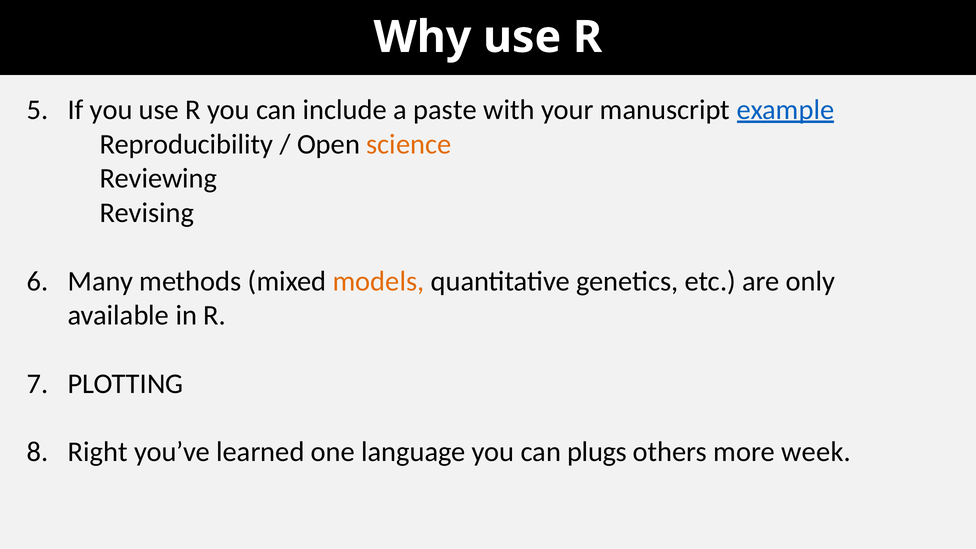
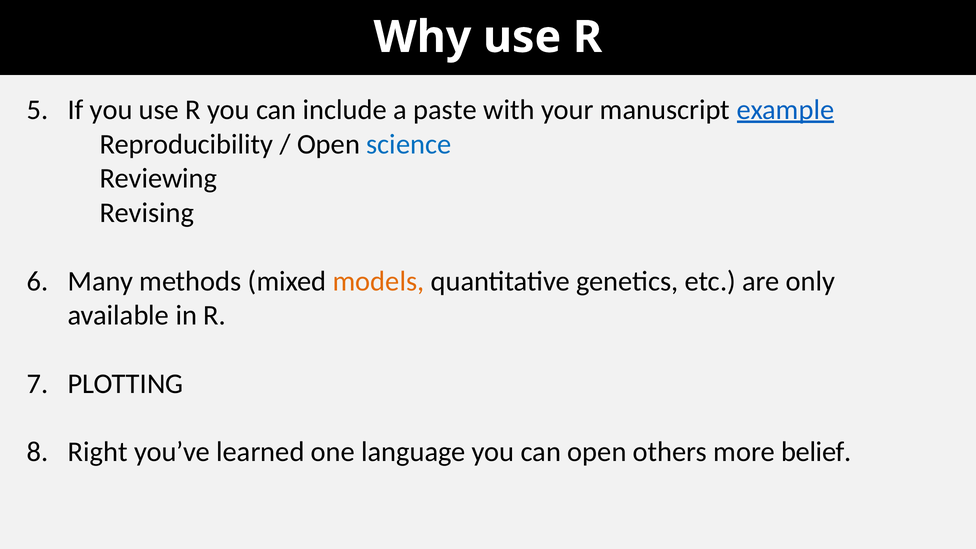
science colour: orange -> blue
can plugs: plugs -> open
week: week -> belief
